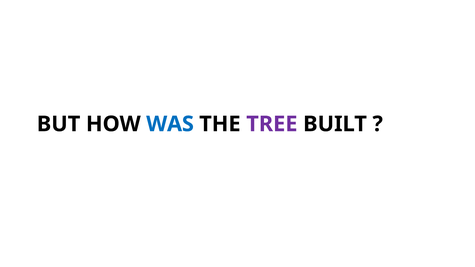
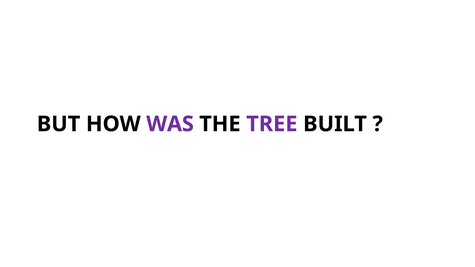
WAS colour: blue -> purple
